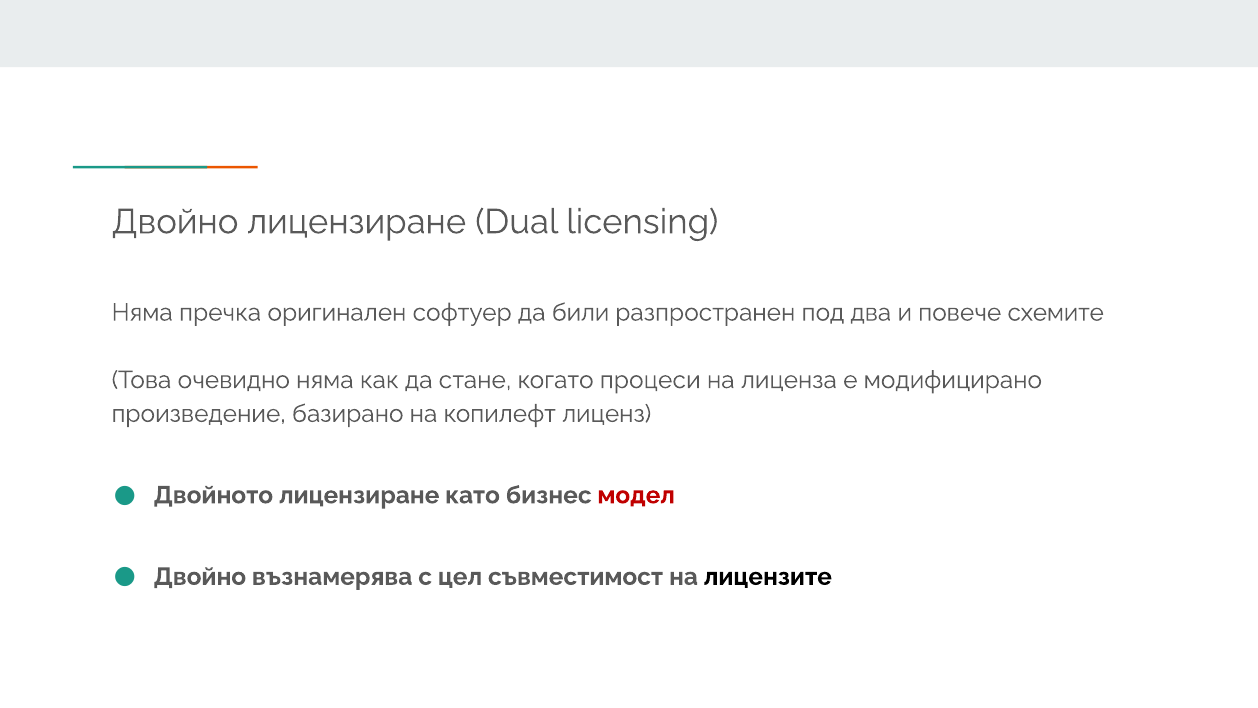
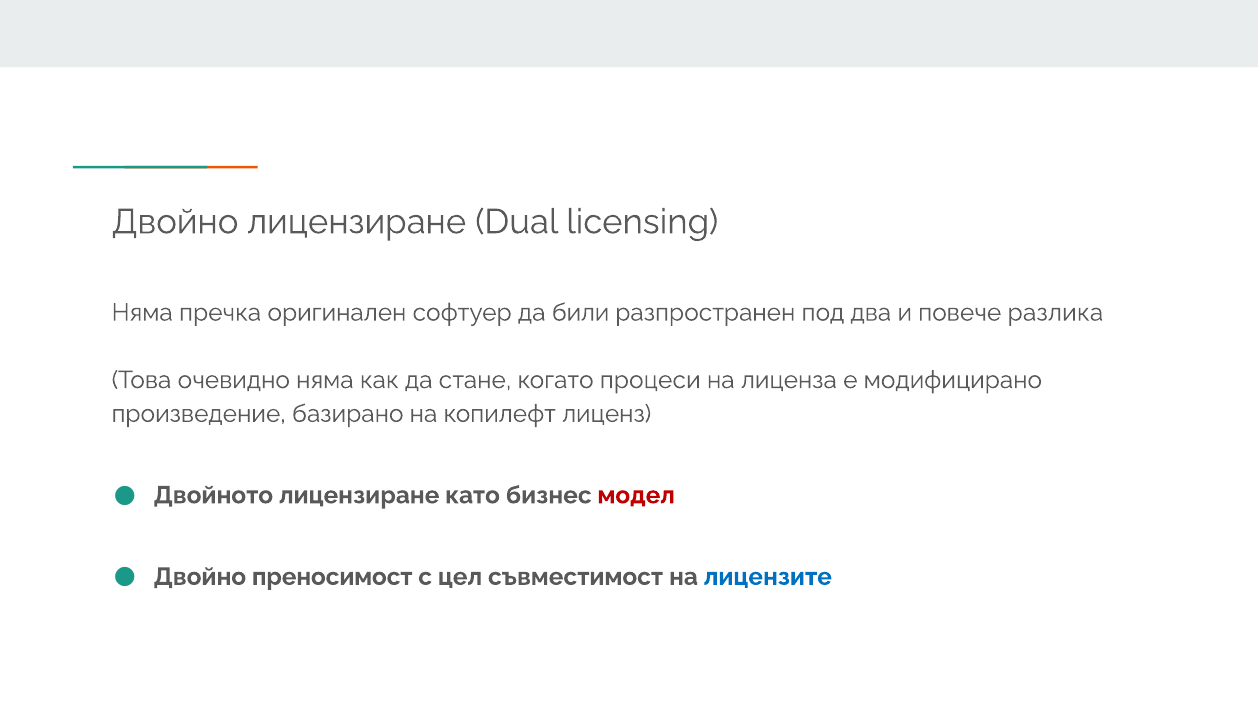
схемите: схемите -> разлика
възнамерява: възнамерява -> преносимост
лицензите colour: black -> blue
